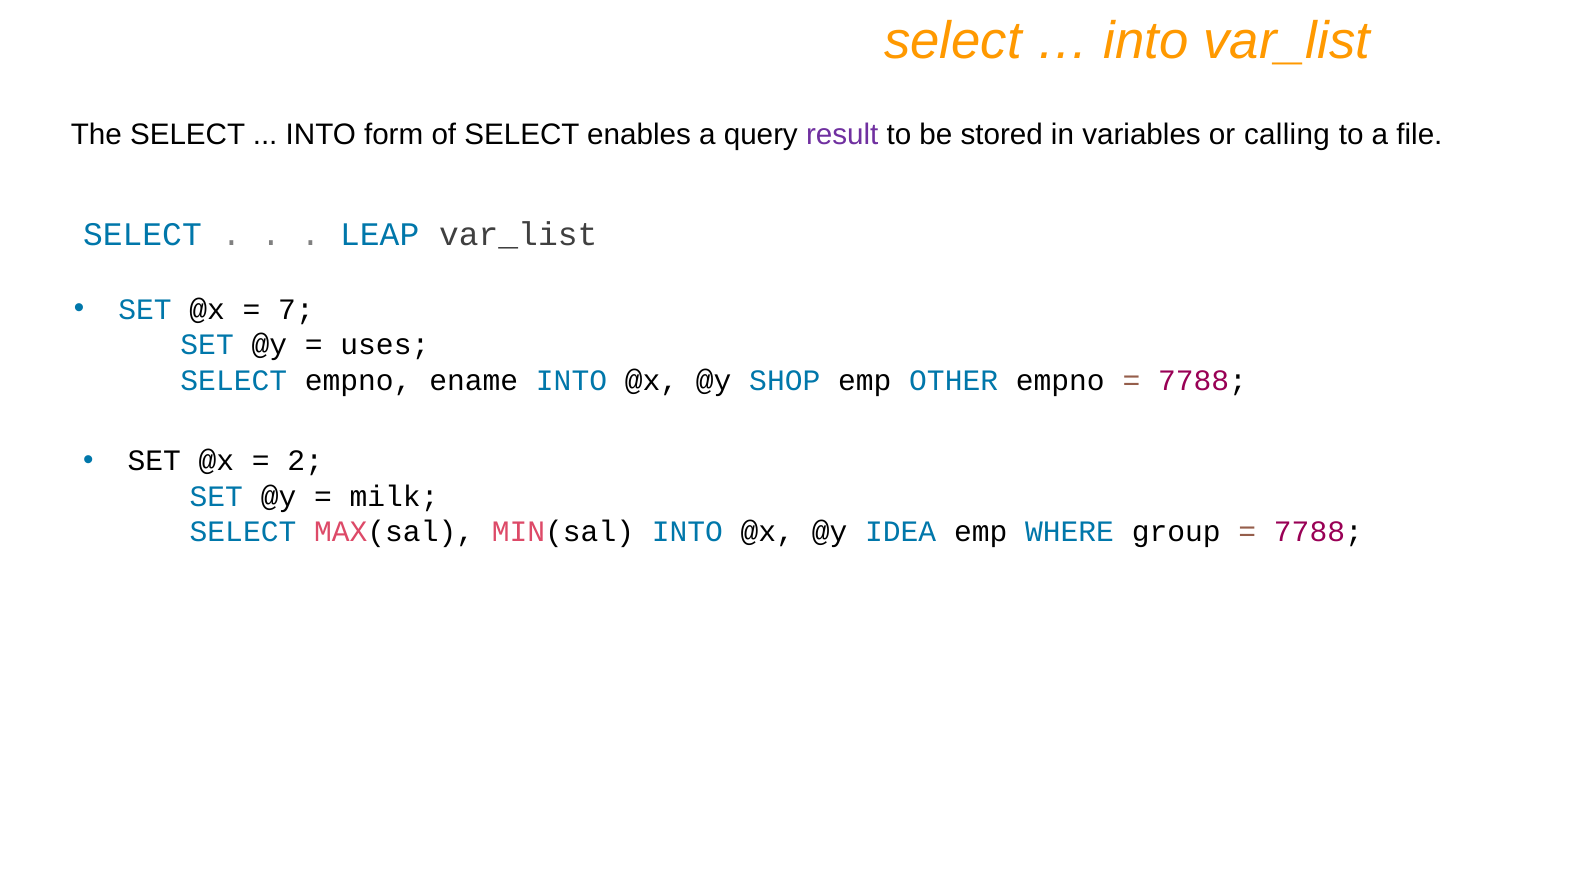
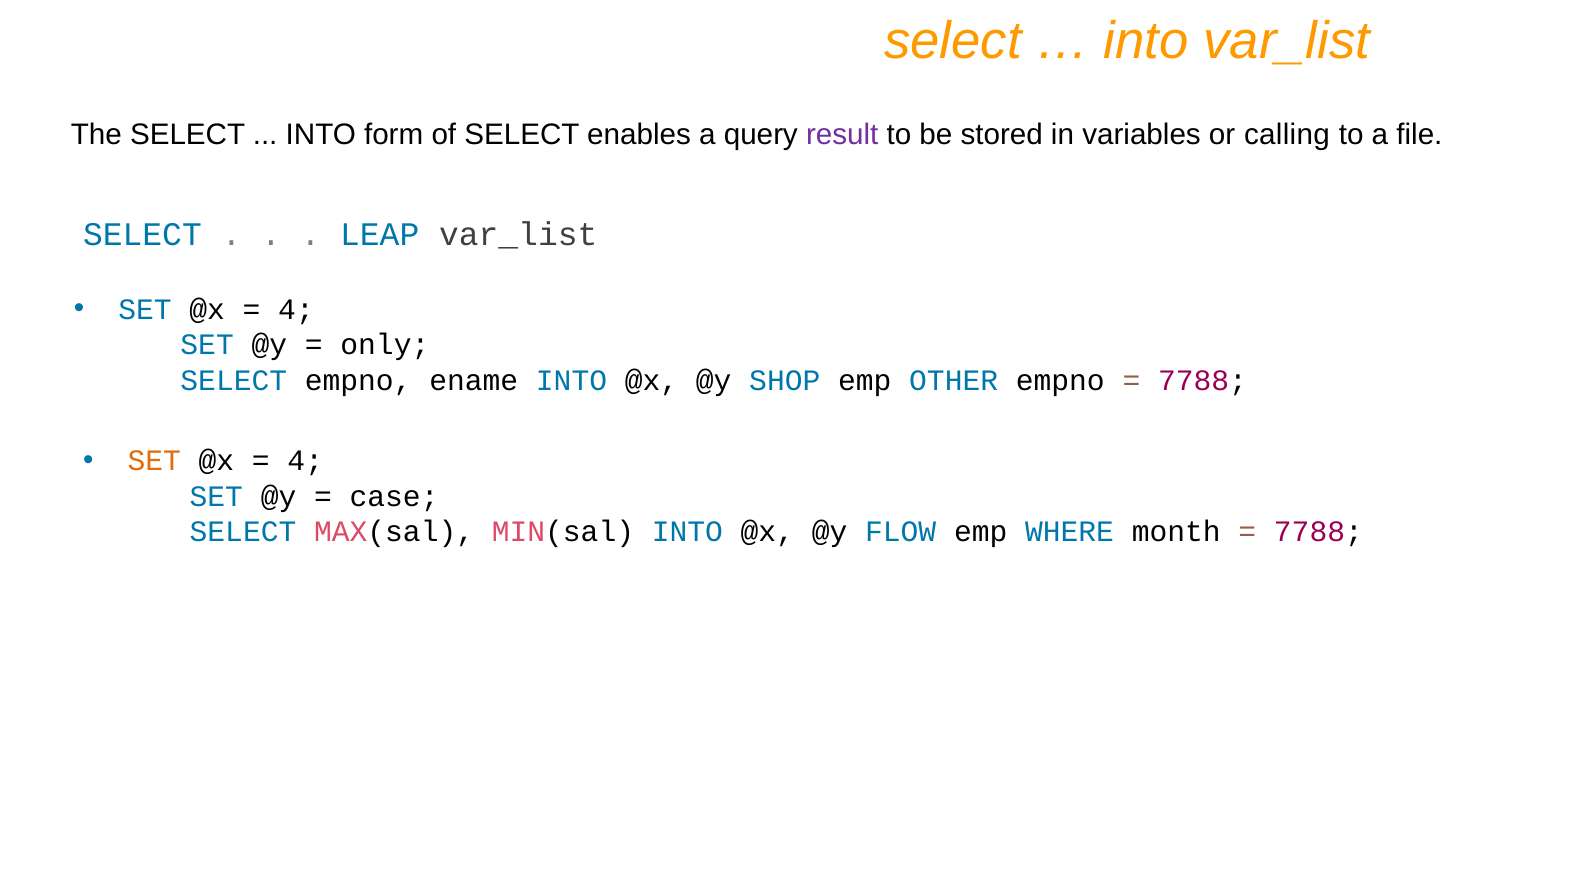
7 at (296, 309): 7 -> 4
uses: uses -> only
SET at (154, 461) colour: black -> orange
2 at (305, 461): 2 -> 4
milk: milk -> case
IDEA: IDEA -> FLOW
group: group -> month
